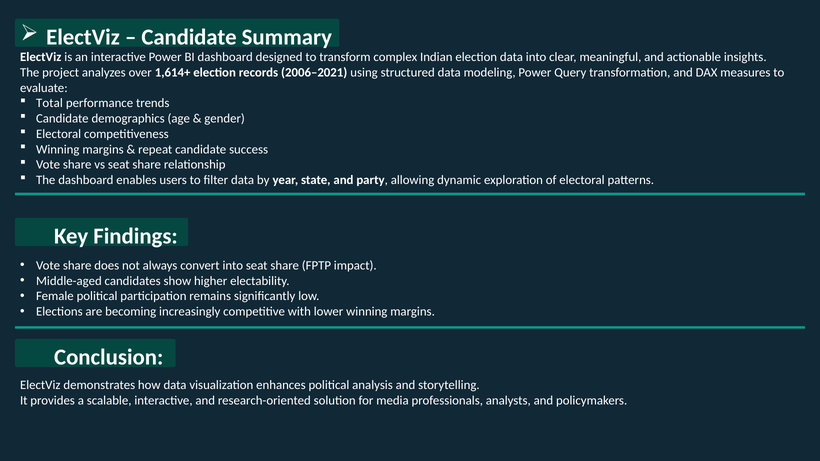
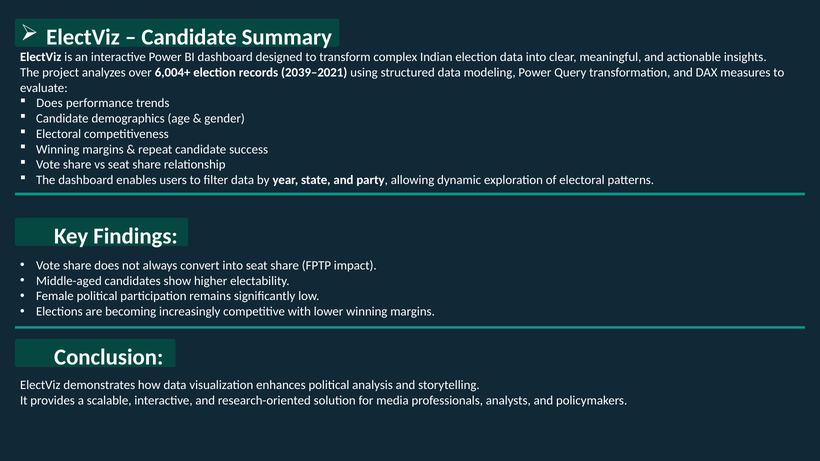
1,614+: 1,614+ -> 6,004+
2006–2021: 2006–2021 -> 2039–2021
Total at (49, 103): Total -> Does
